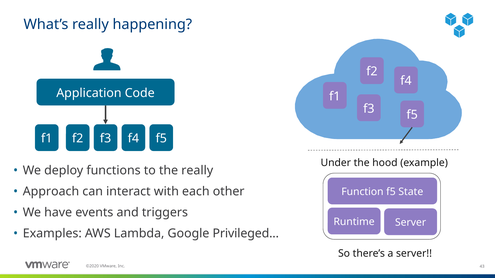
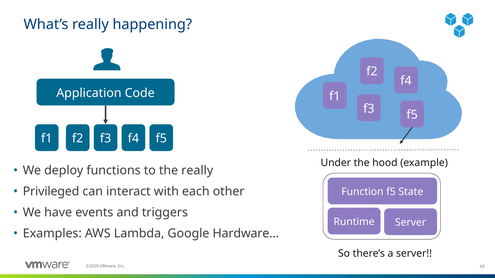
Approach: Approach -> Privileged
Privileged: Privileged -> Hardware
